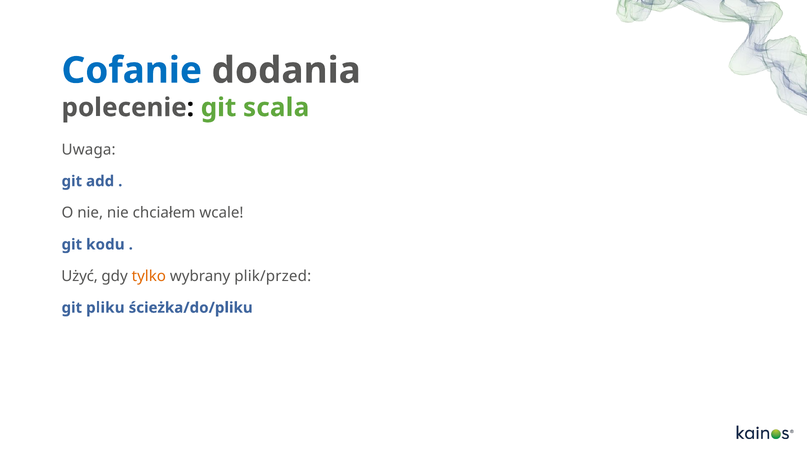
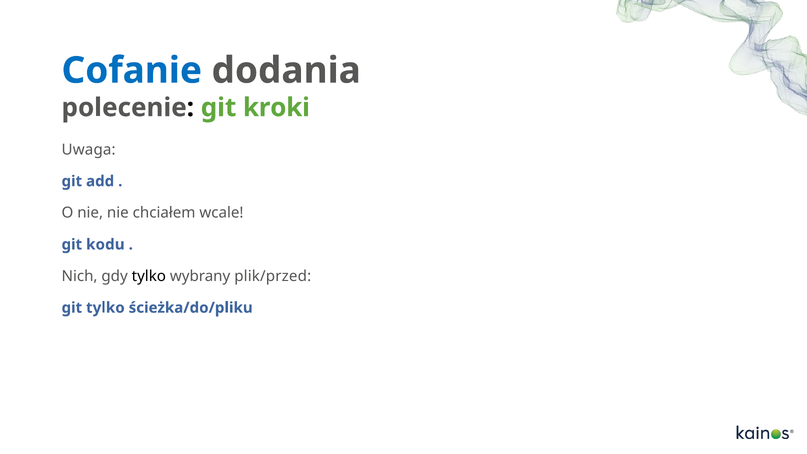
scala: scala -> kroki
Użyć: Użyć -> Nich
tylko at (149, 276) colour: orange -> black
git pliku: pliku -> tylko
